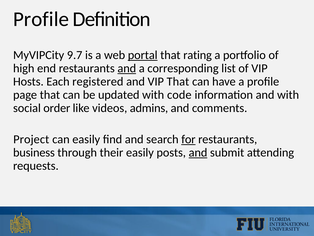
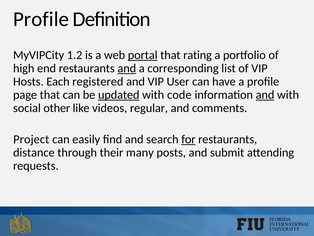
9.7: 9.7 -> 1.2
VIP That: That -> User
updated underline: none -> present
and at (265, 95) underline: none -> present
order: order -> other
admins: admins -> regular
business: business -> distance
their easily: easily -> many
and at (198, 152) underline: present -> none
